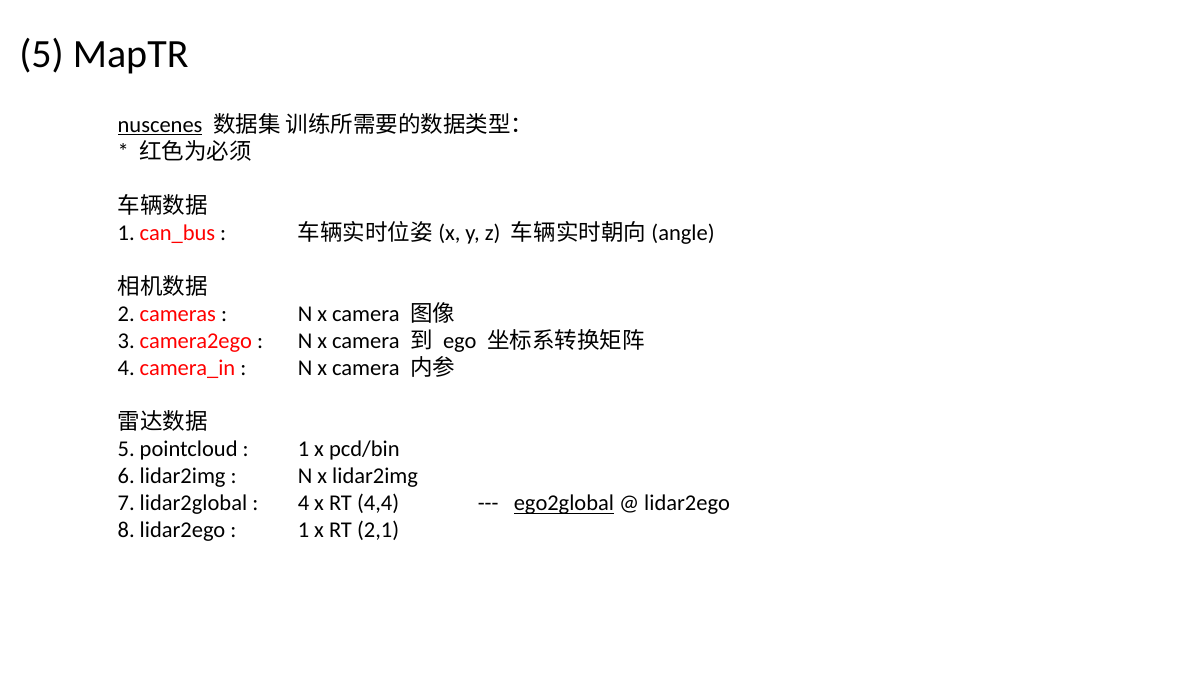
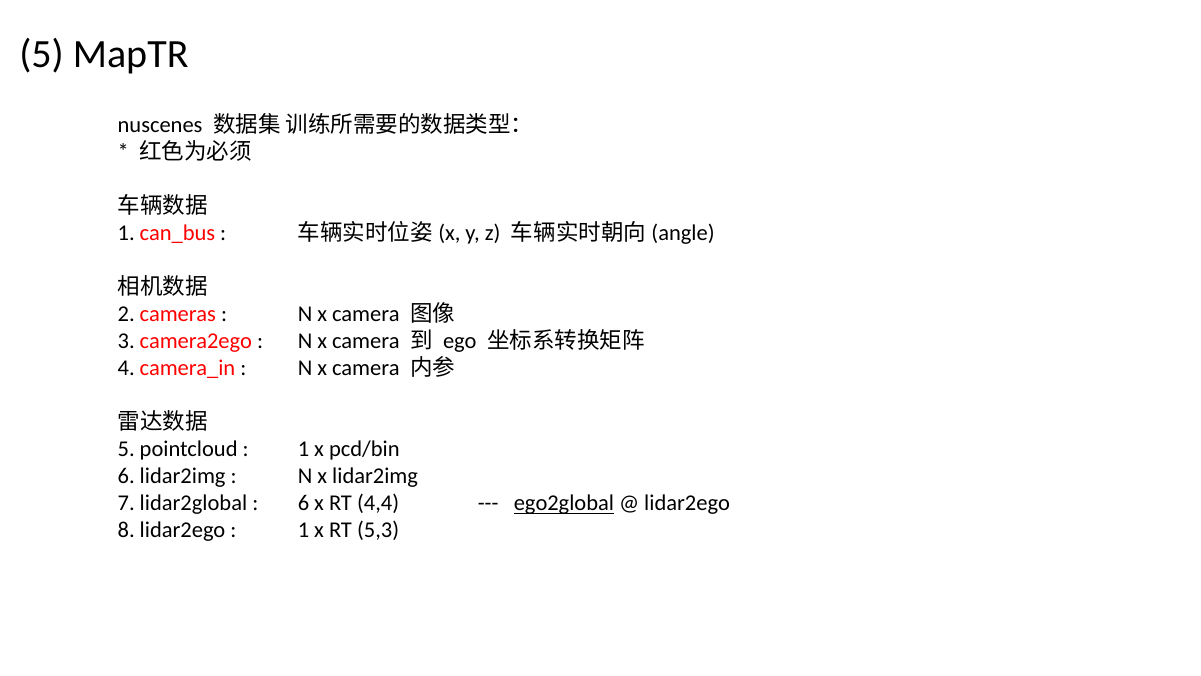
nuscenes underline: present -> none
4 at (304, 503): 4 -> 6
2,1: 2,1 -> 5,3
